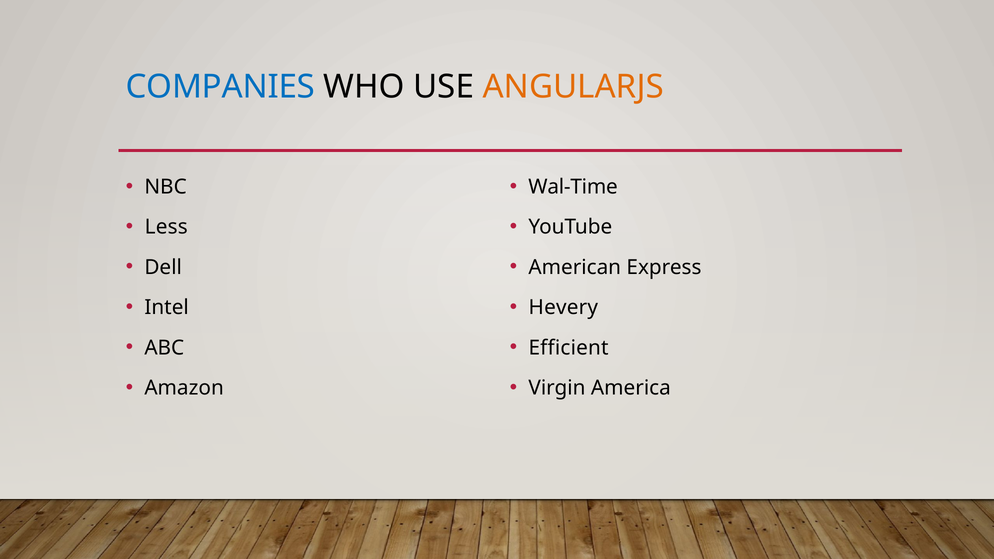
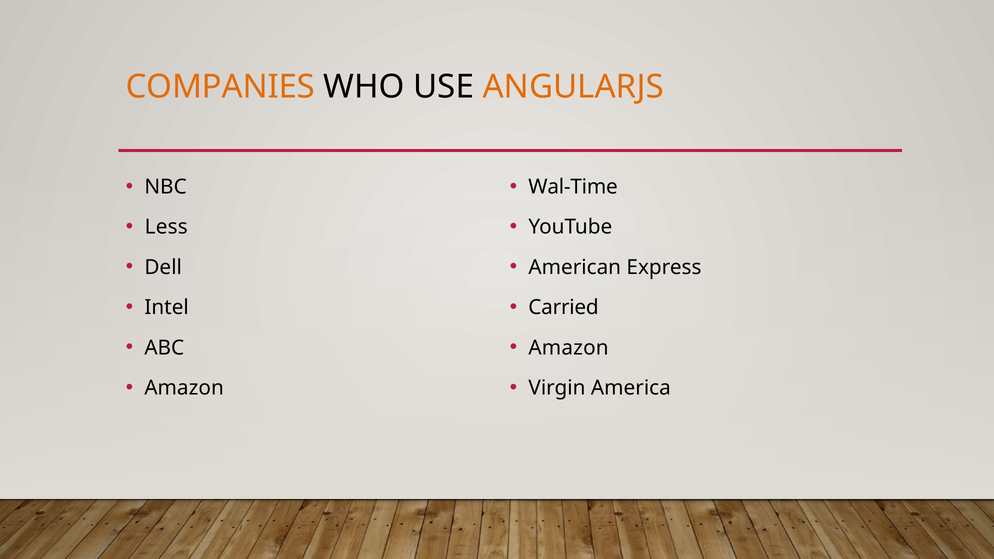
COMPANIES colour: blue -> orange
Hevery: Hevery -> Carried
Efficient at (569, 348): Efficient -> Amazon
